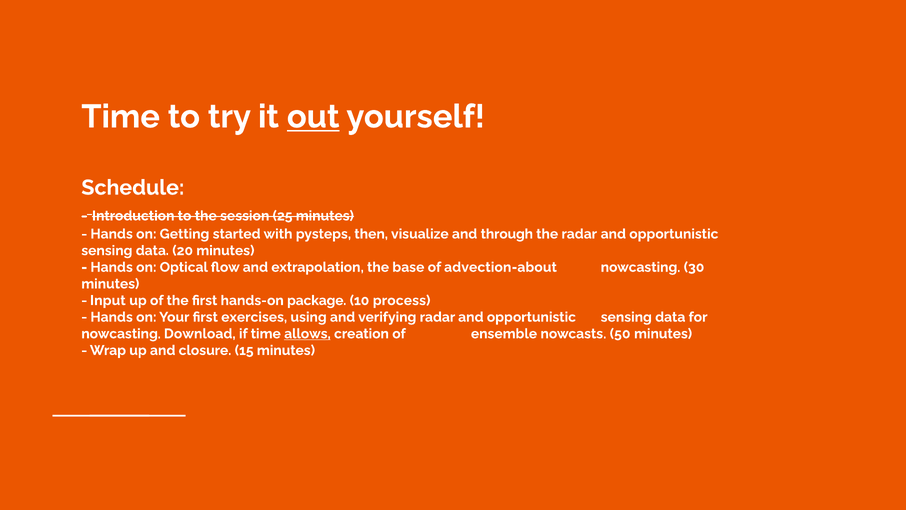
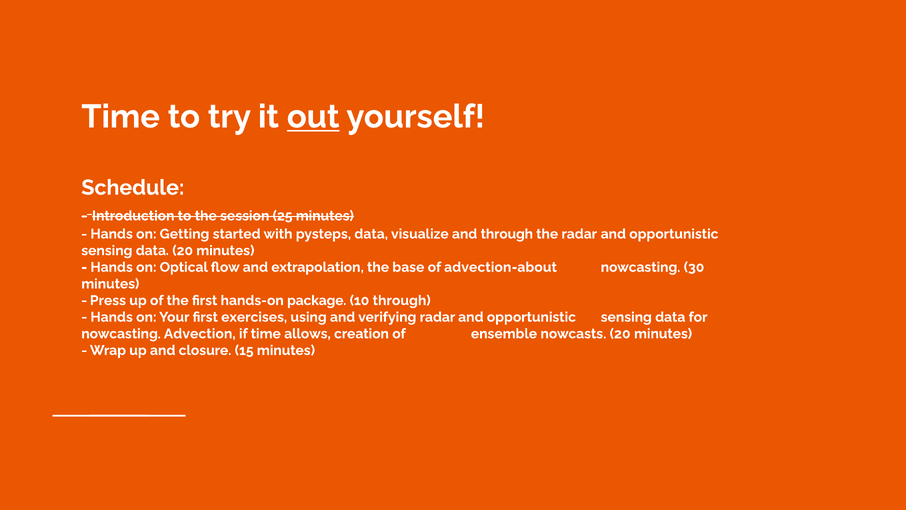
pysteps then: then -> data
Input: Input -> Press
10 process: process -> through
Download: Download -> Advection
allows underline: present -> none
nowcasts 50: 50 -> 20
